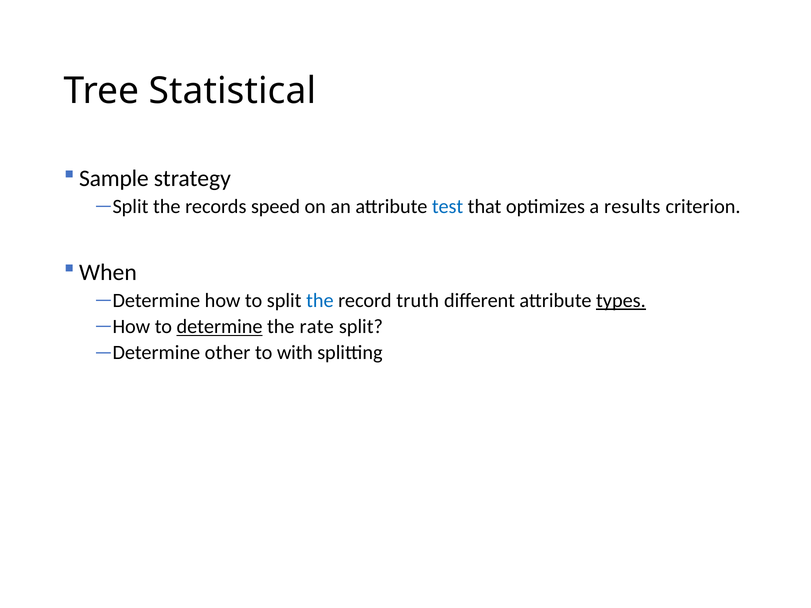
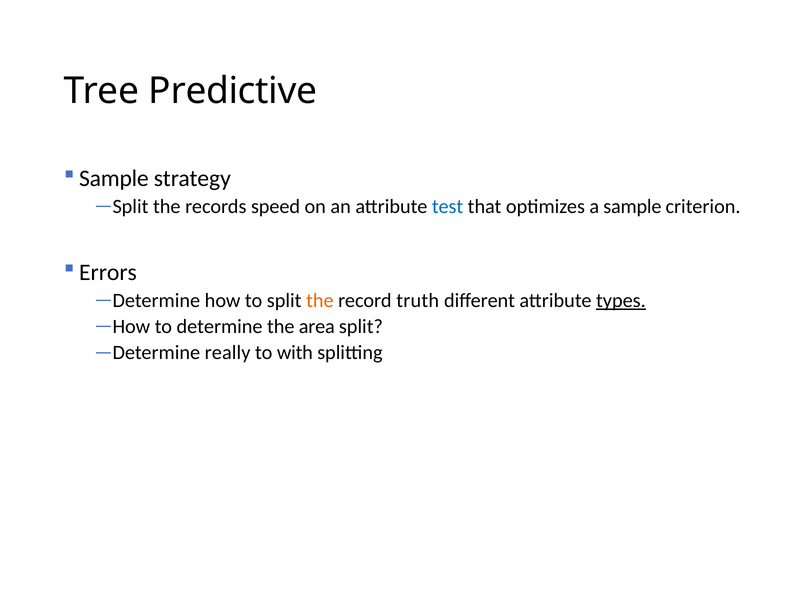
Statistical: Statistical -> Predictive
a results: results -> sample
When: When -> Errors
the at (320, 301) colour: blue -> orange
determine underline: present -> none
rate: rate -> area
other: other -> really
